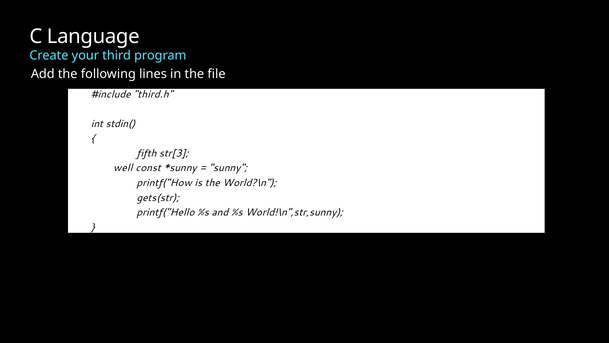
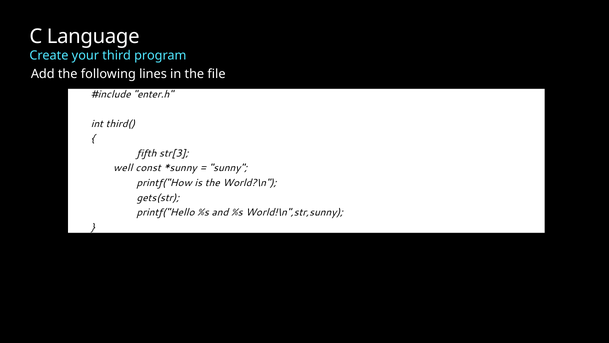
third.h: third.h -> enter.h
stdin(: stdin( -> third(
